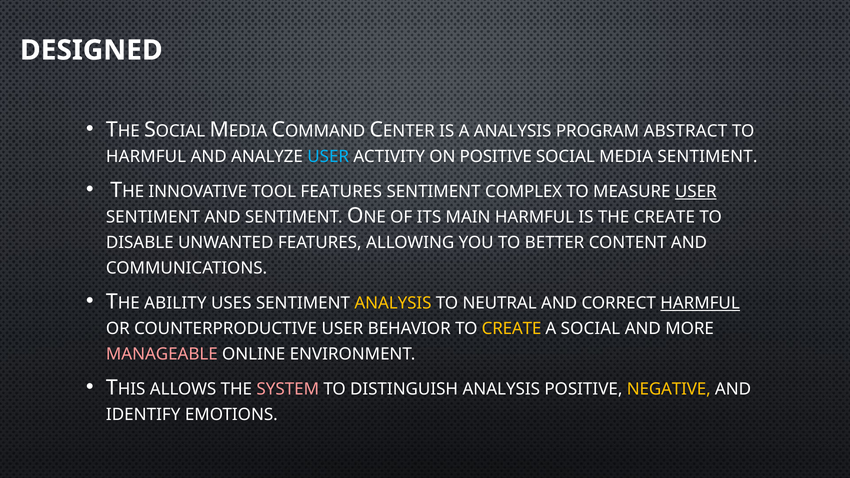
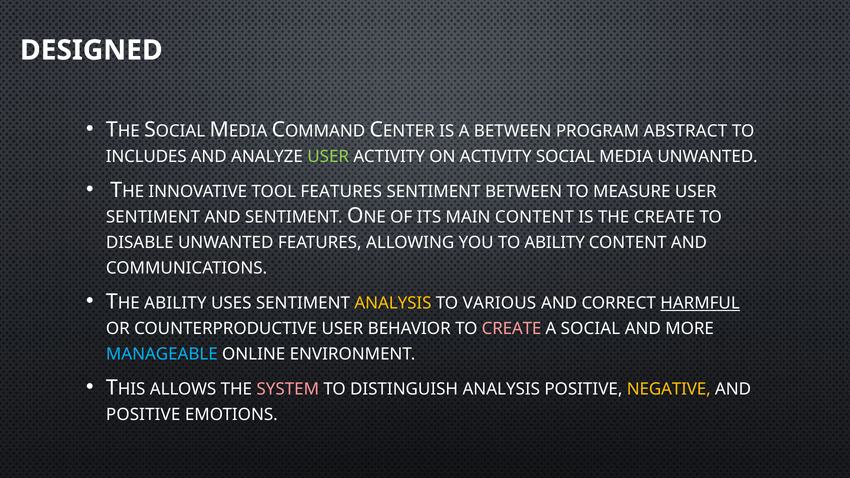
A ANALYSIS: ANALYSIS -> BETWEEN
HARMFUL at (146, 156): HARMFUL -> INCLUDES
USER at (328, 156) colour: light blue -> light green
ON POSITIVE: POSITIVE -> ACTIVITY
MEDIA SENTIMENT: SENTIMENT -> UNWANTED
SENTIMENT COMPLEX: COMPLEX -> BETWEEN
USER at (696, 192) underline: present -> none
MAIN HARMFUL: HARMFUL -> CONTENT
TO BETTER: BETTER -> ABILITY
NEUTRAL: NEUTRAL -> VARIOUS
CREATE at (512, 329) colour: yellow -> pink
MANAGEABLE colour: pink -> light blue
IDENTIFY at (143, 415): IDENTIFY -> POSITIVE
